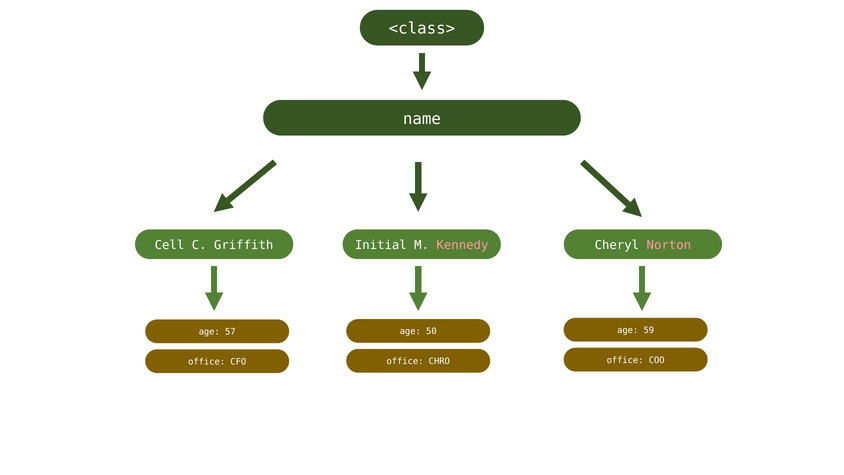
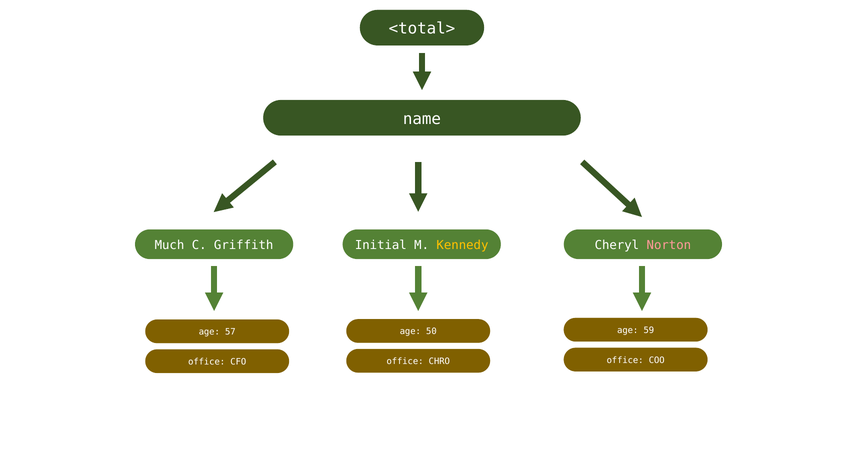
<class>: <class> -> <total>
Cell: Cell -> Much
Kennedy colour: pink -> yellow
